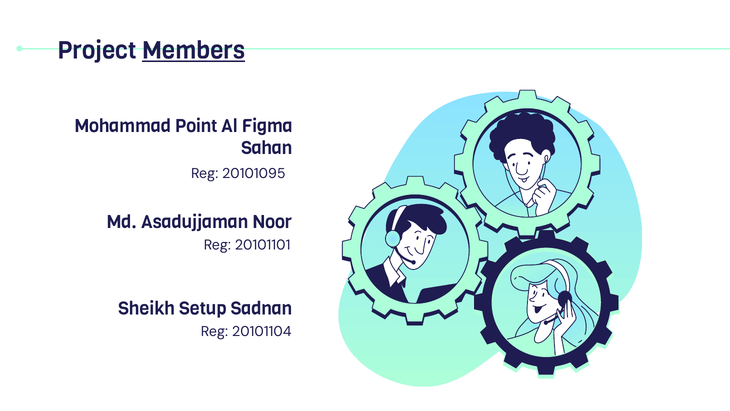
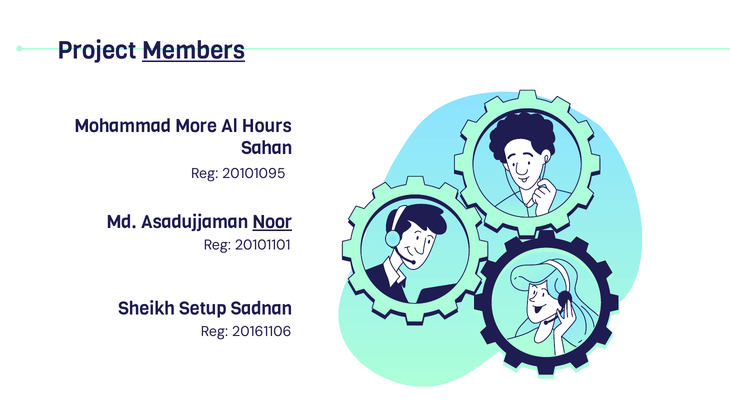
Point: Point -> More
Figma: Figma -> Hours
Noor underline: none -> present
20101104: 20101104 -> 20161106
